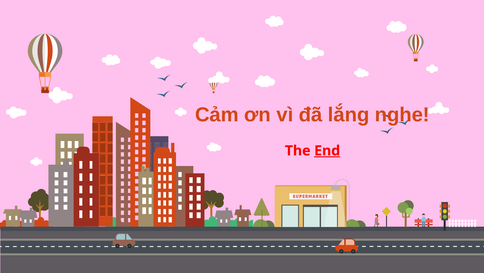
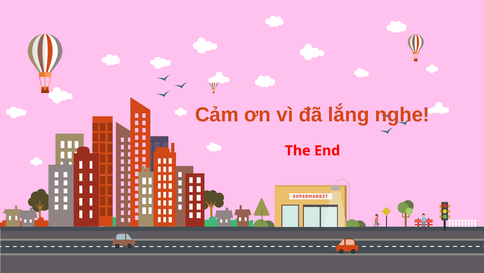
End underline: present -> none
